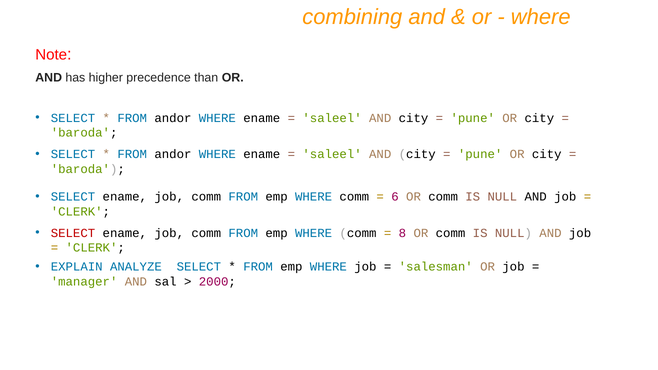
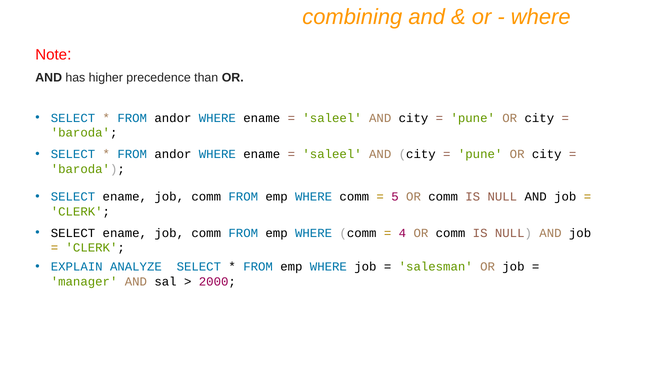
6: 6 -> 5
SELECT at (73, 233) colour: red -> black
8: 8 -> 4
